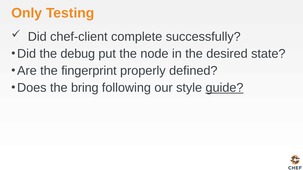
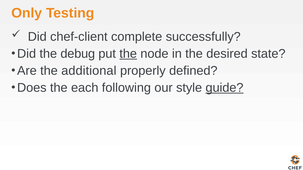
the at (128, 54) underline: none -> present
fingerprint: fingerprint -> additional
bring: bring -> each
